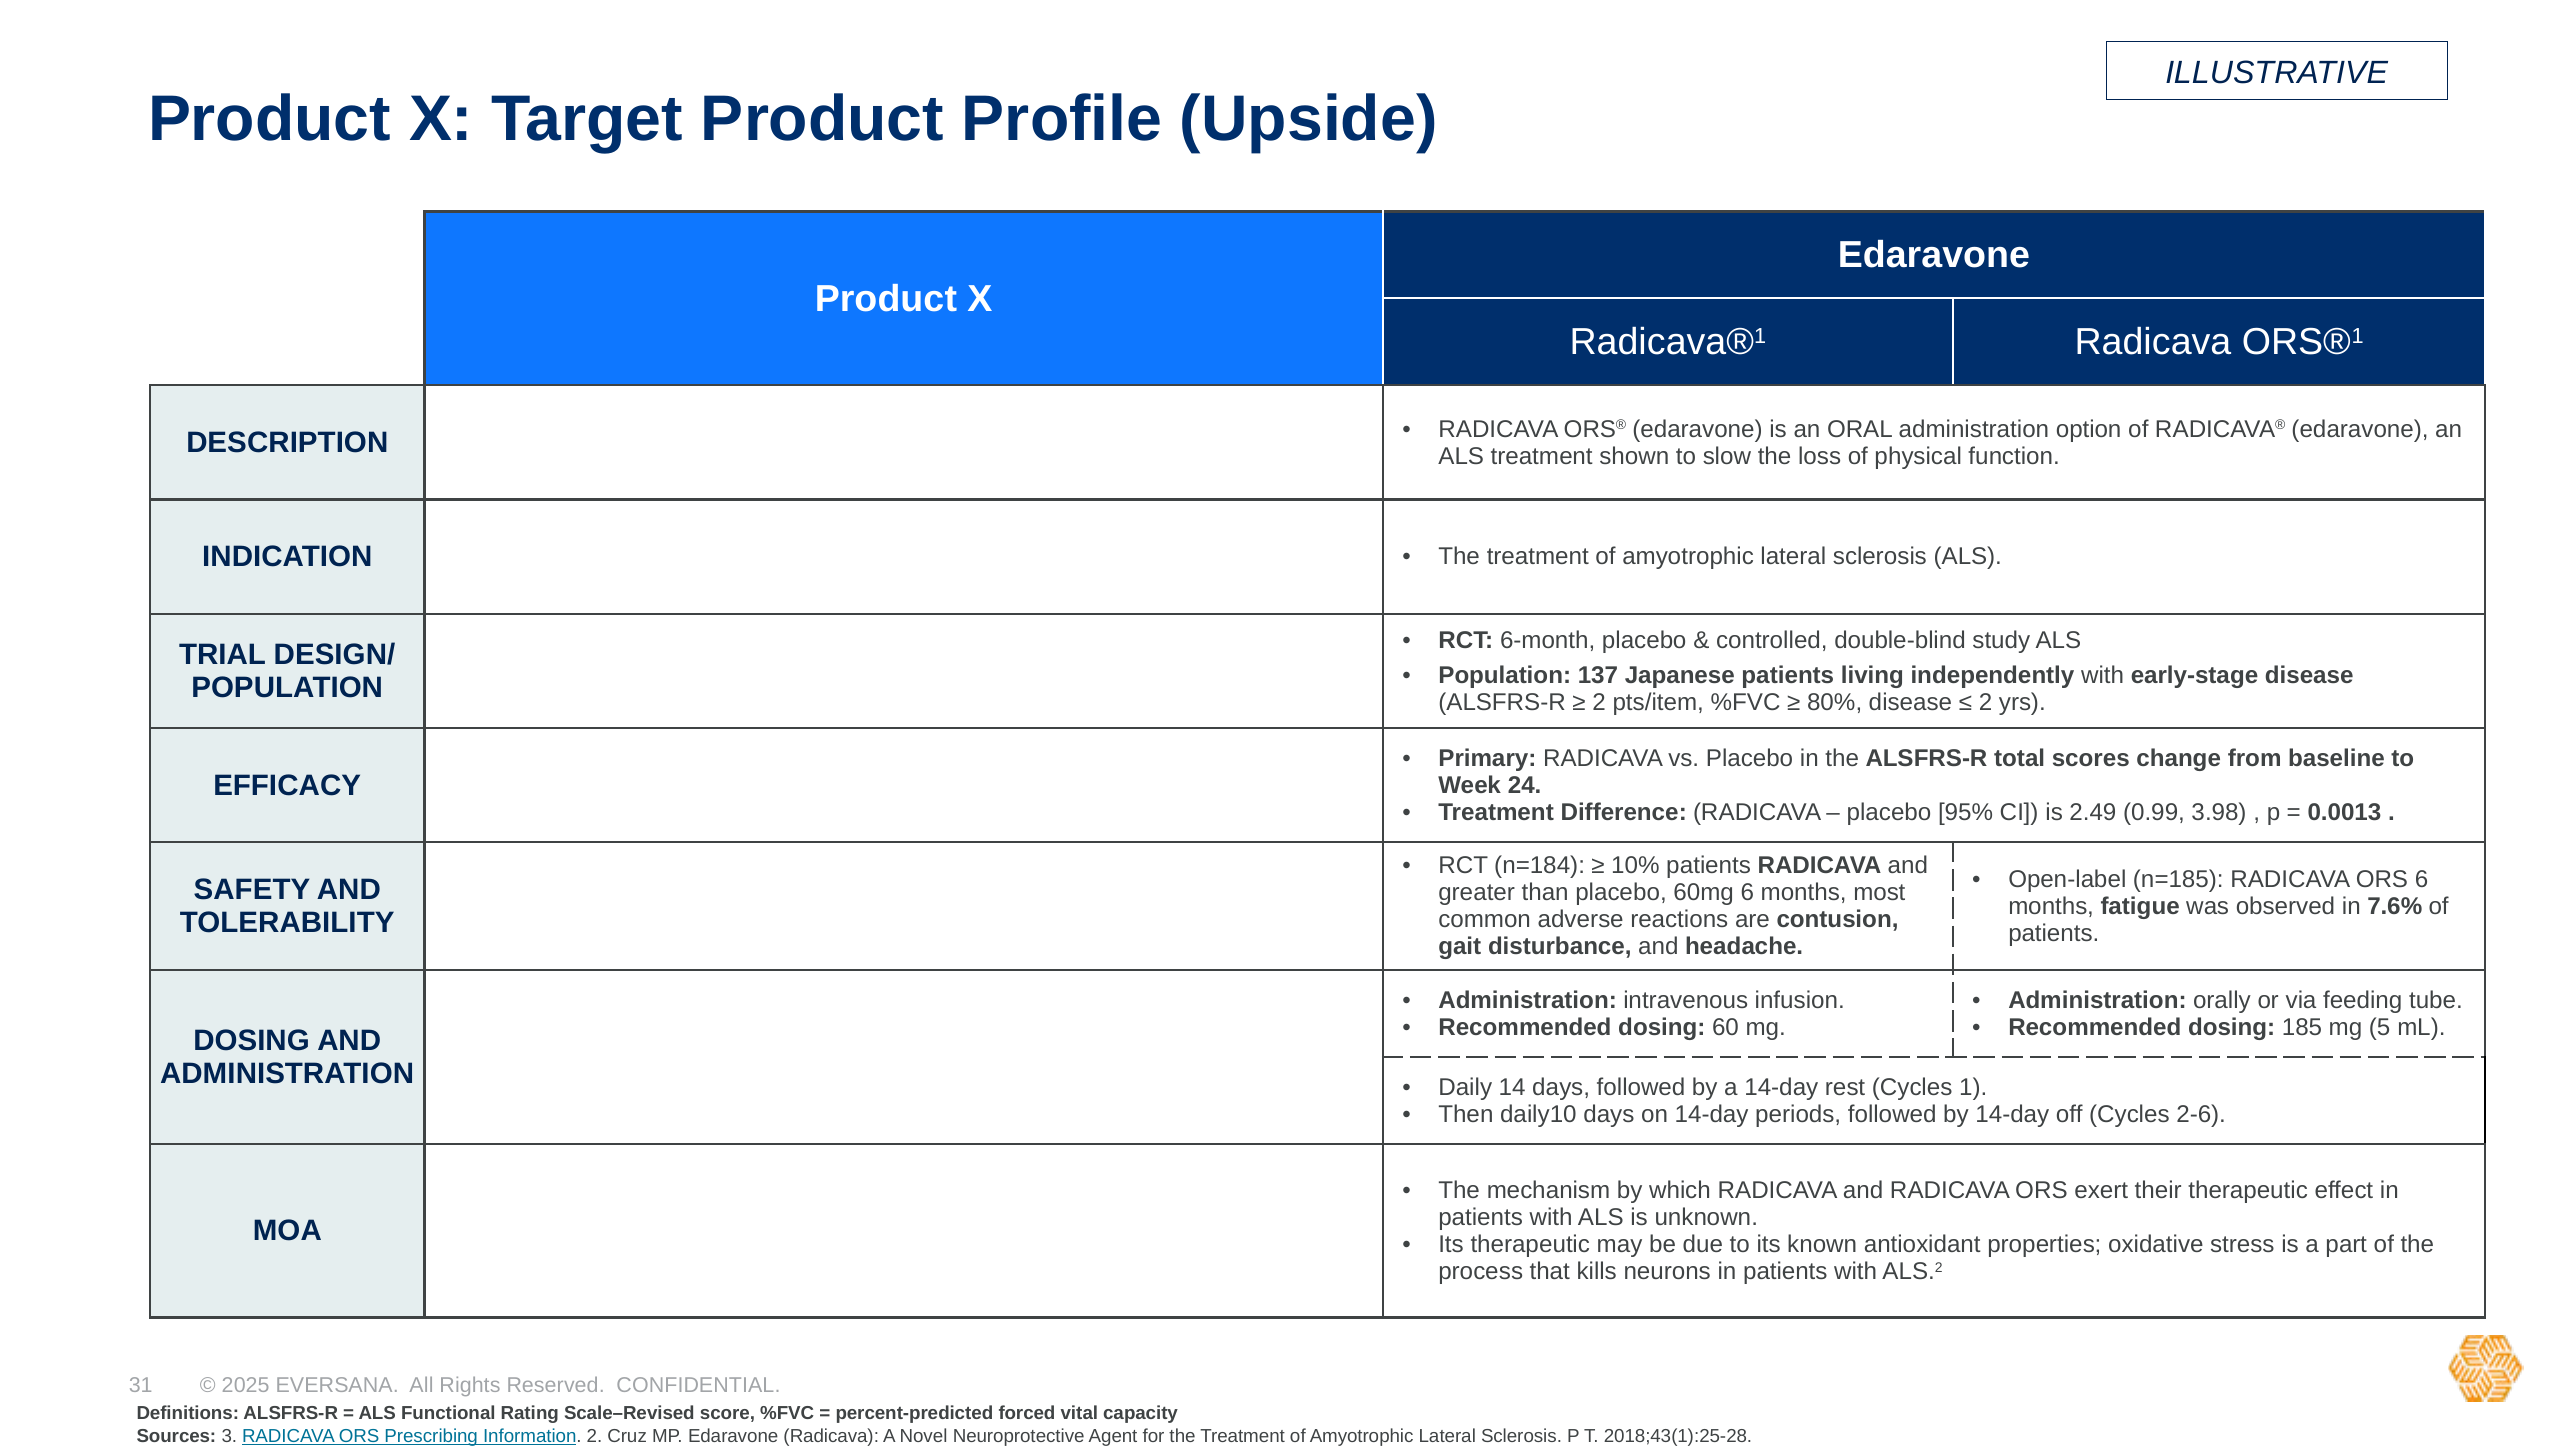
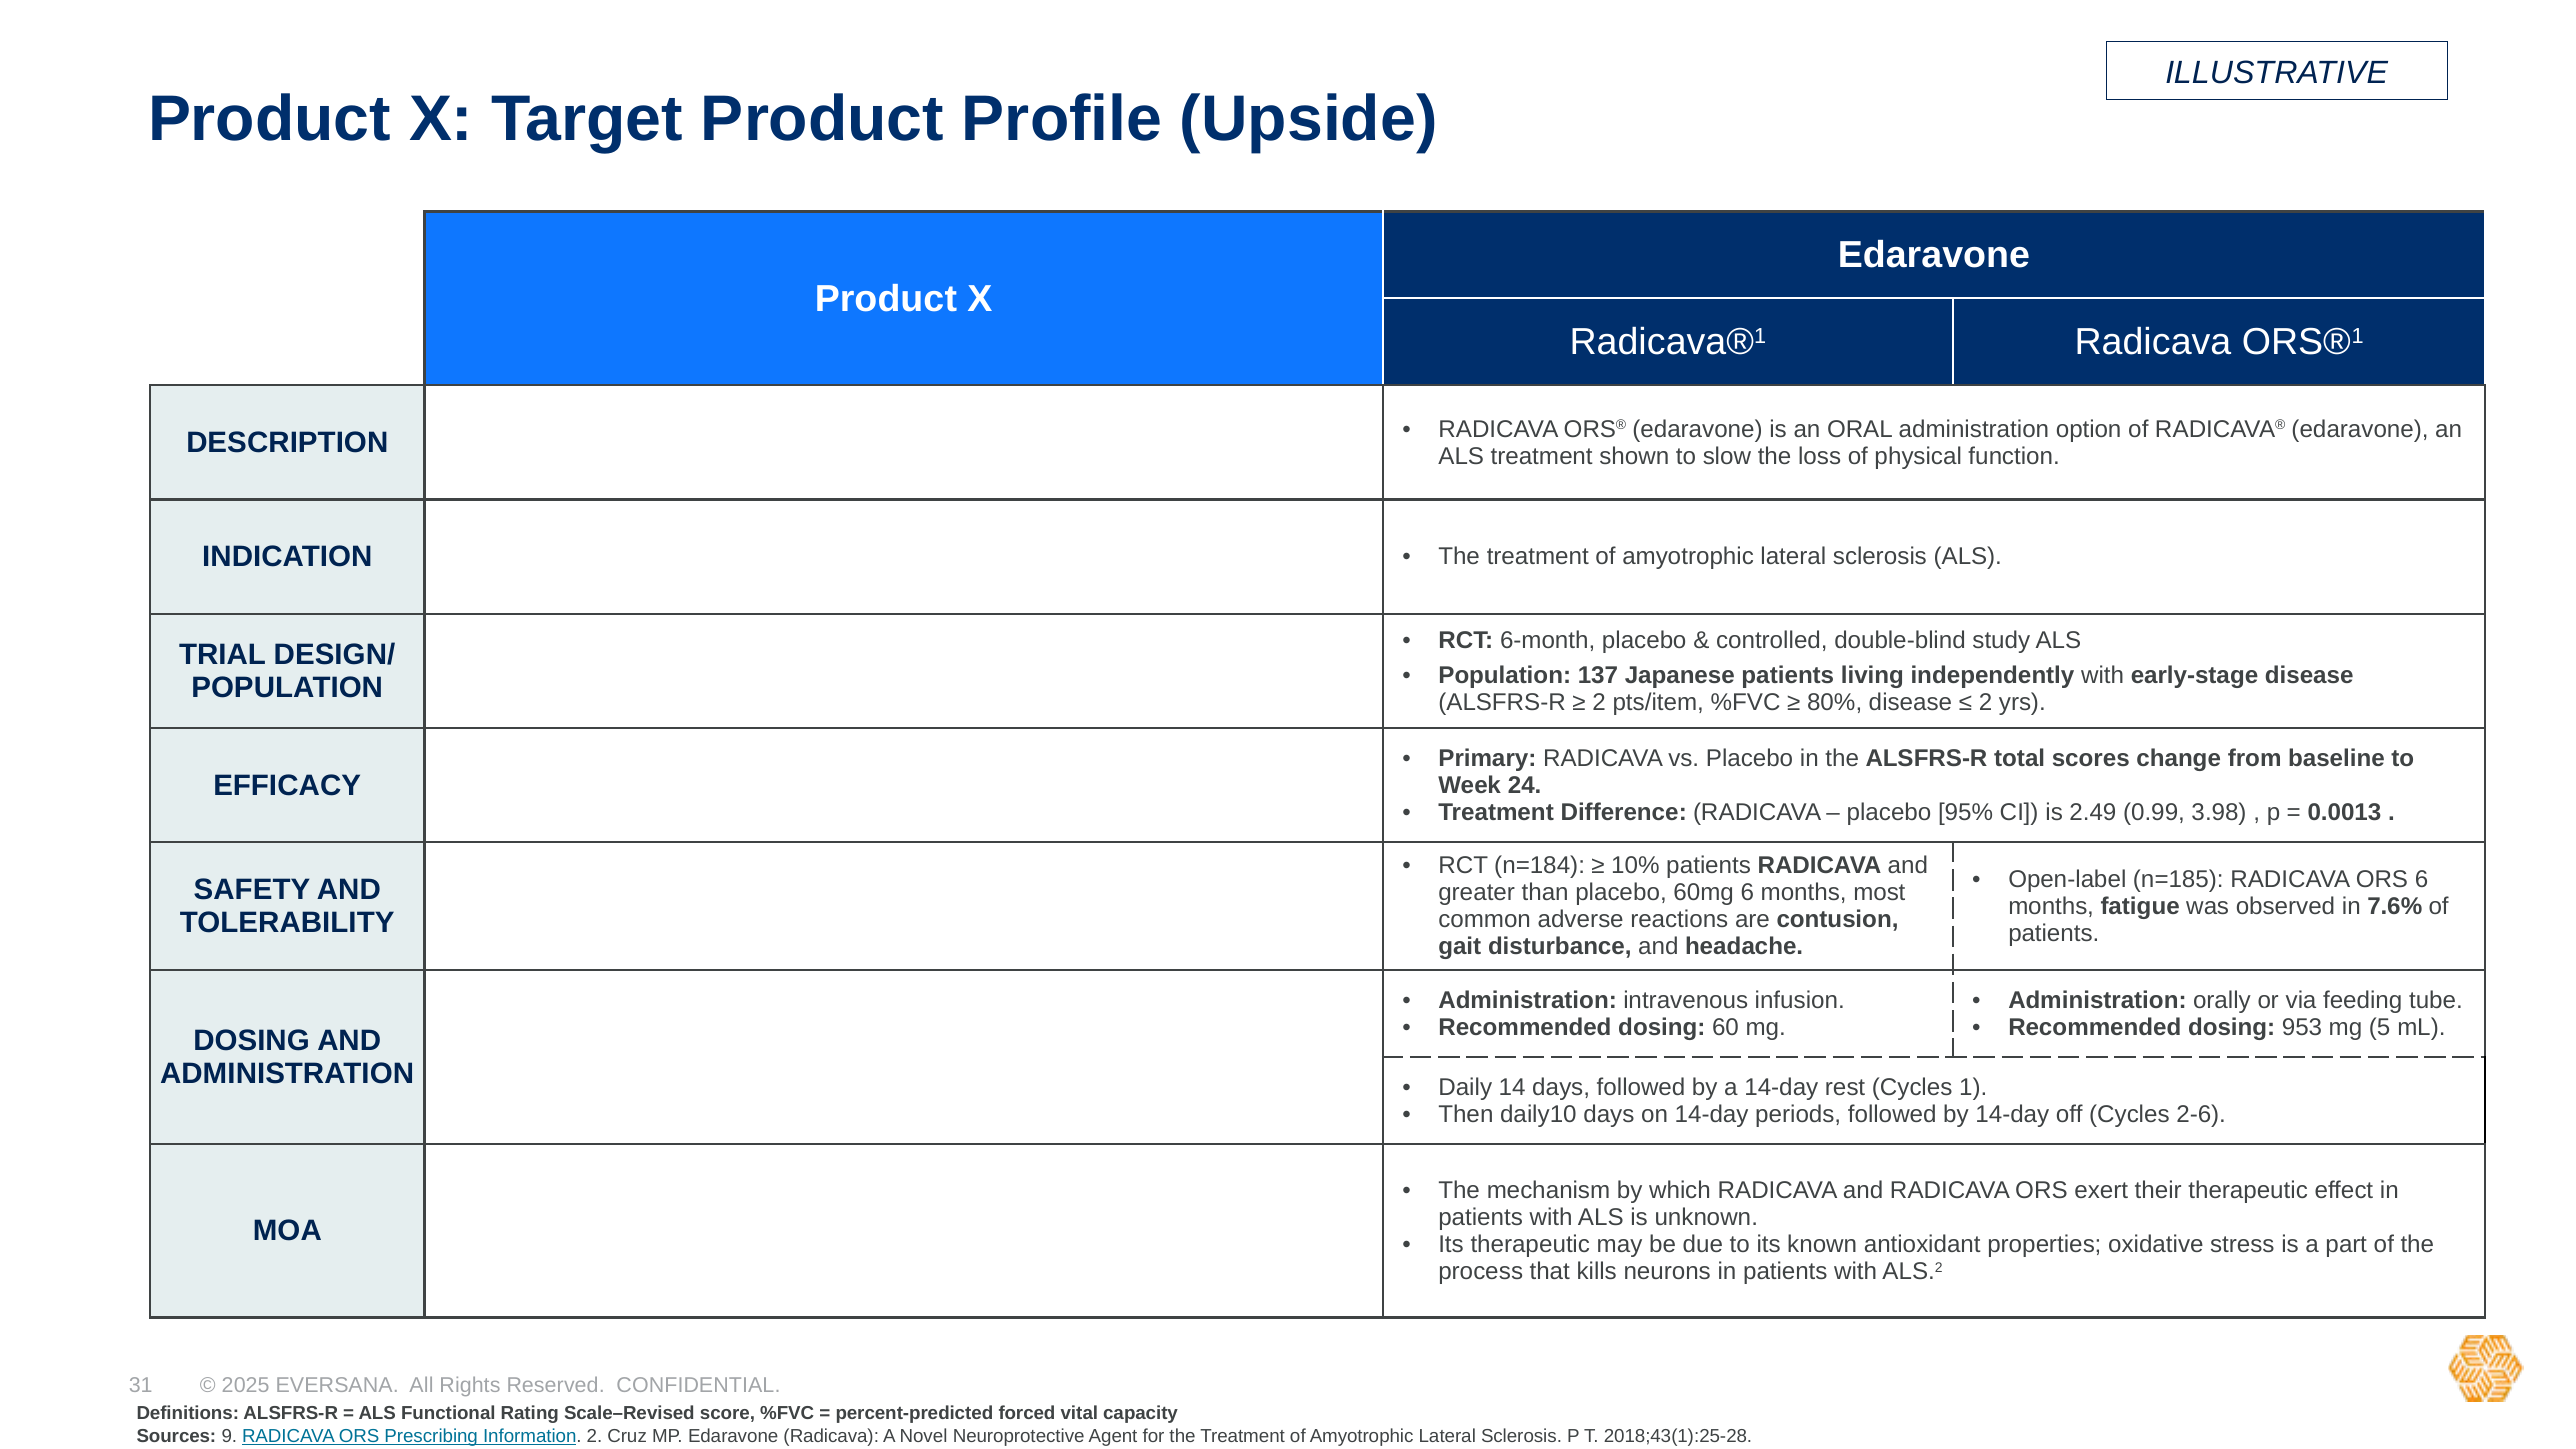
185: 185 -> 953
3: 3 -> 9
